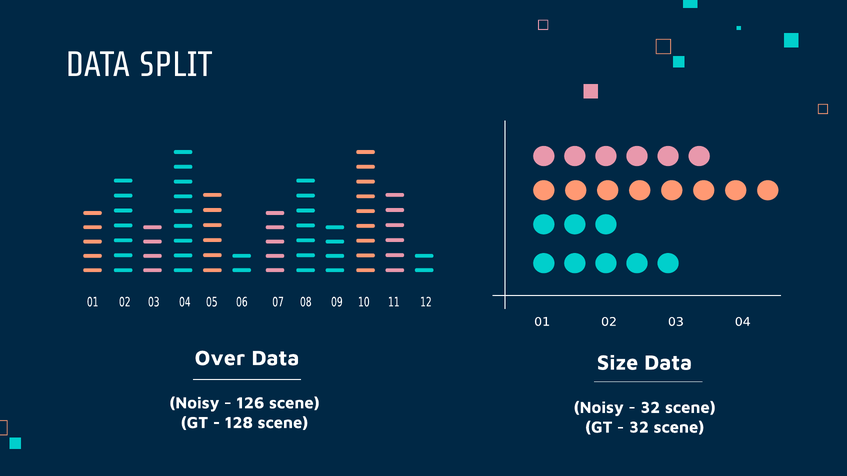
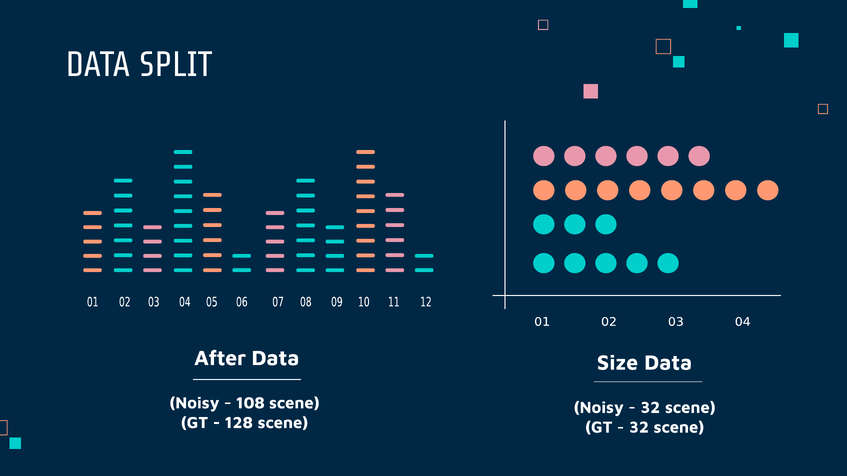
Over: Over -> After
126: 126 -> 108
